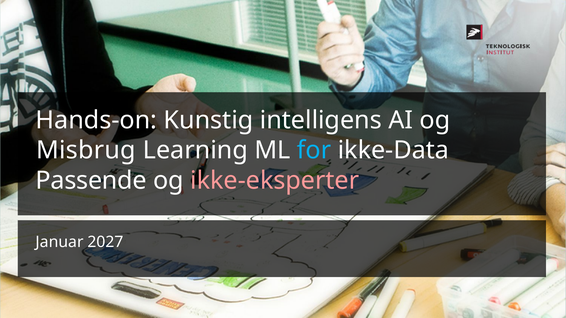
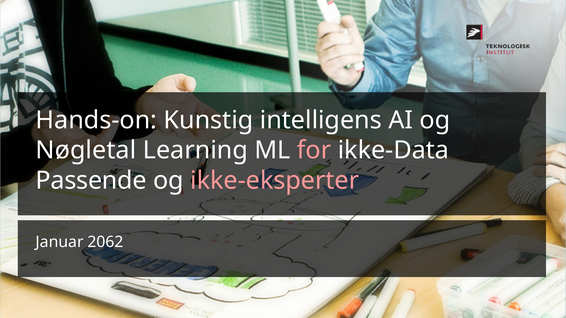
Misbrug: Misbrug -> Nøgletal
for colour: light blue -> pink
2027: 2027 -> 2062
